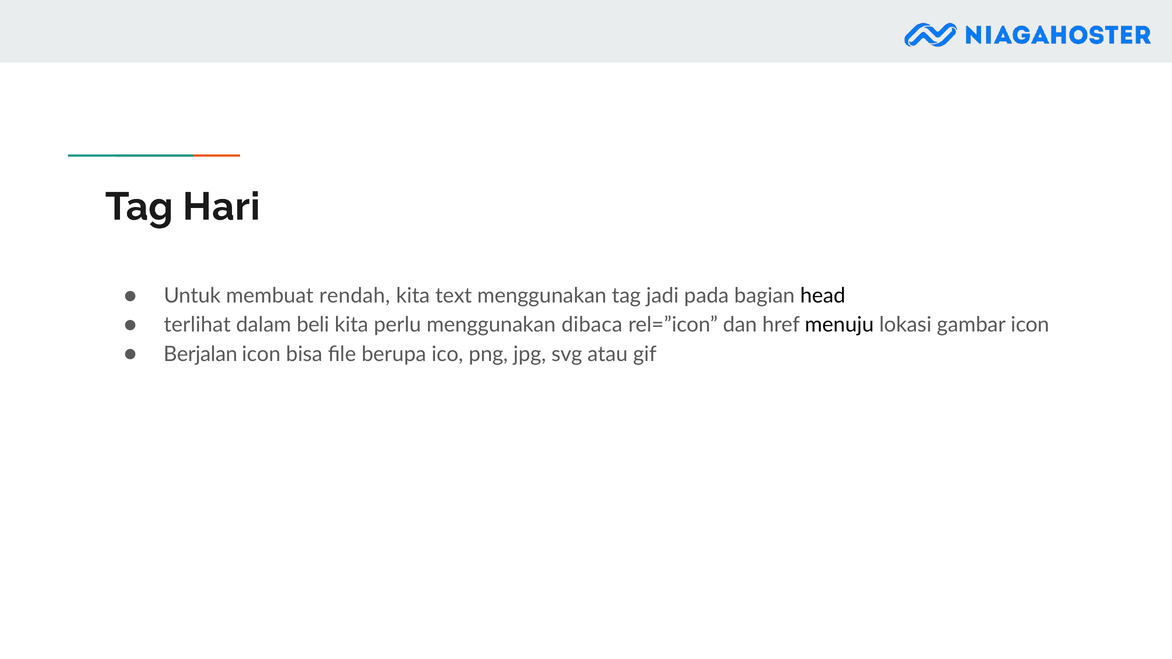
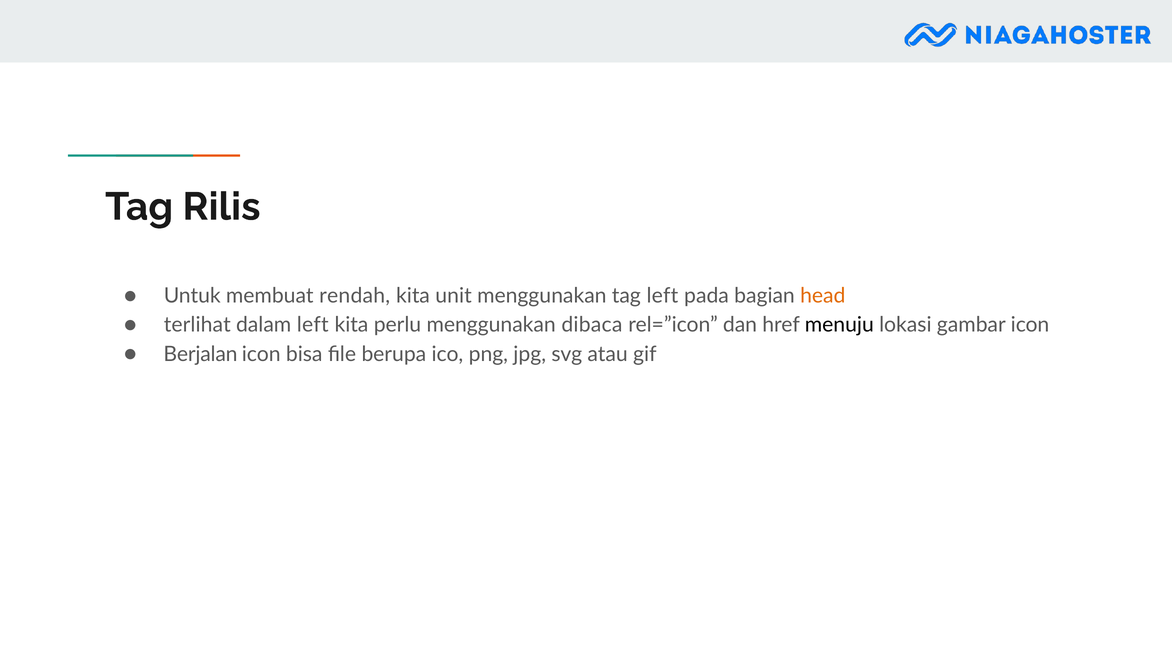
Hari: Hari -> Rilis
text: text -> unit
tag jadi: jadi -> left
head colour: black -> orange
dalam beli: beli -> left
